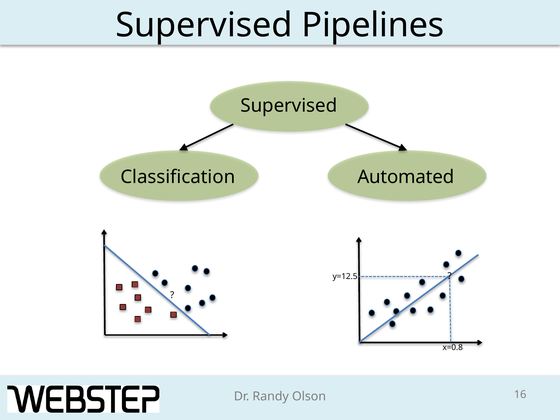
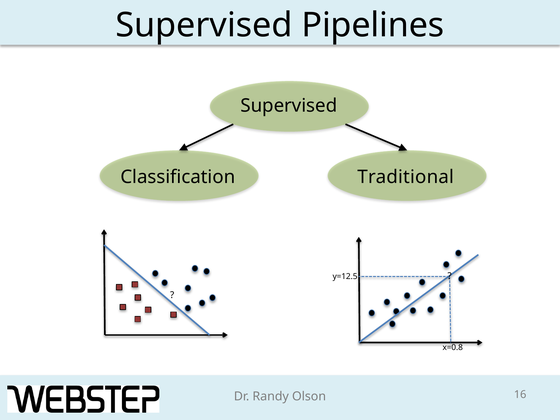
Automated: Automated -> Traditional
